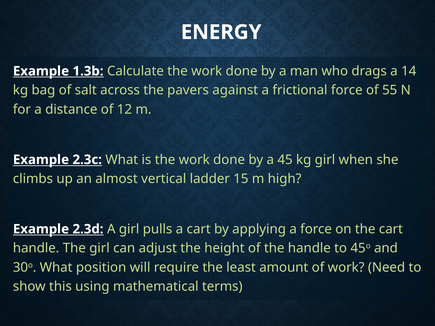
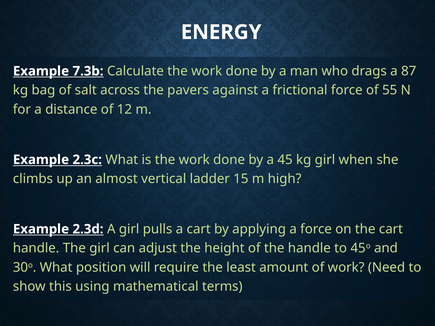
1.3b: 1.3b -> 7.3b
14: 14 -> 87
